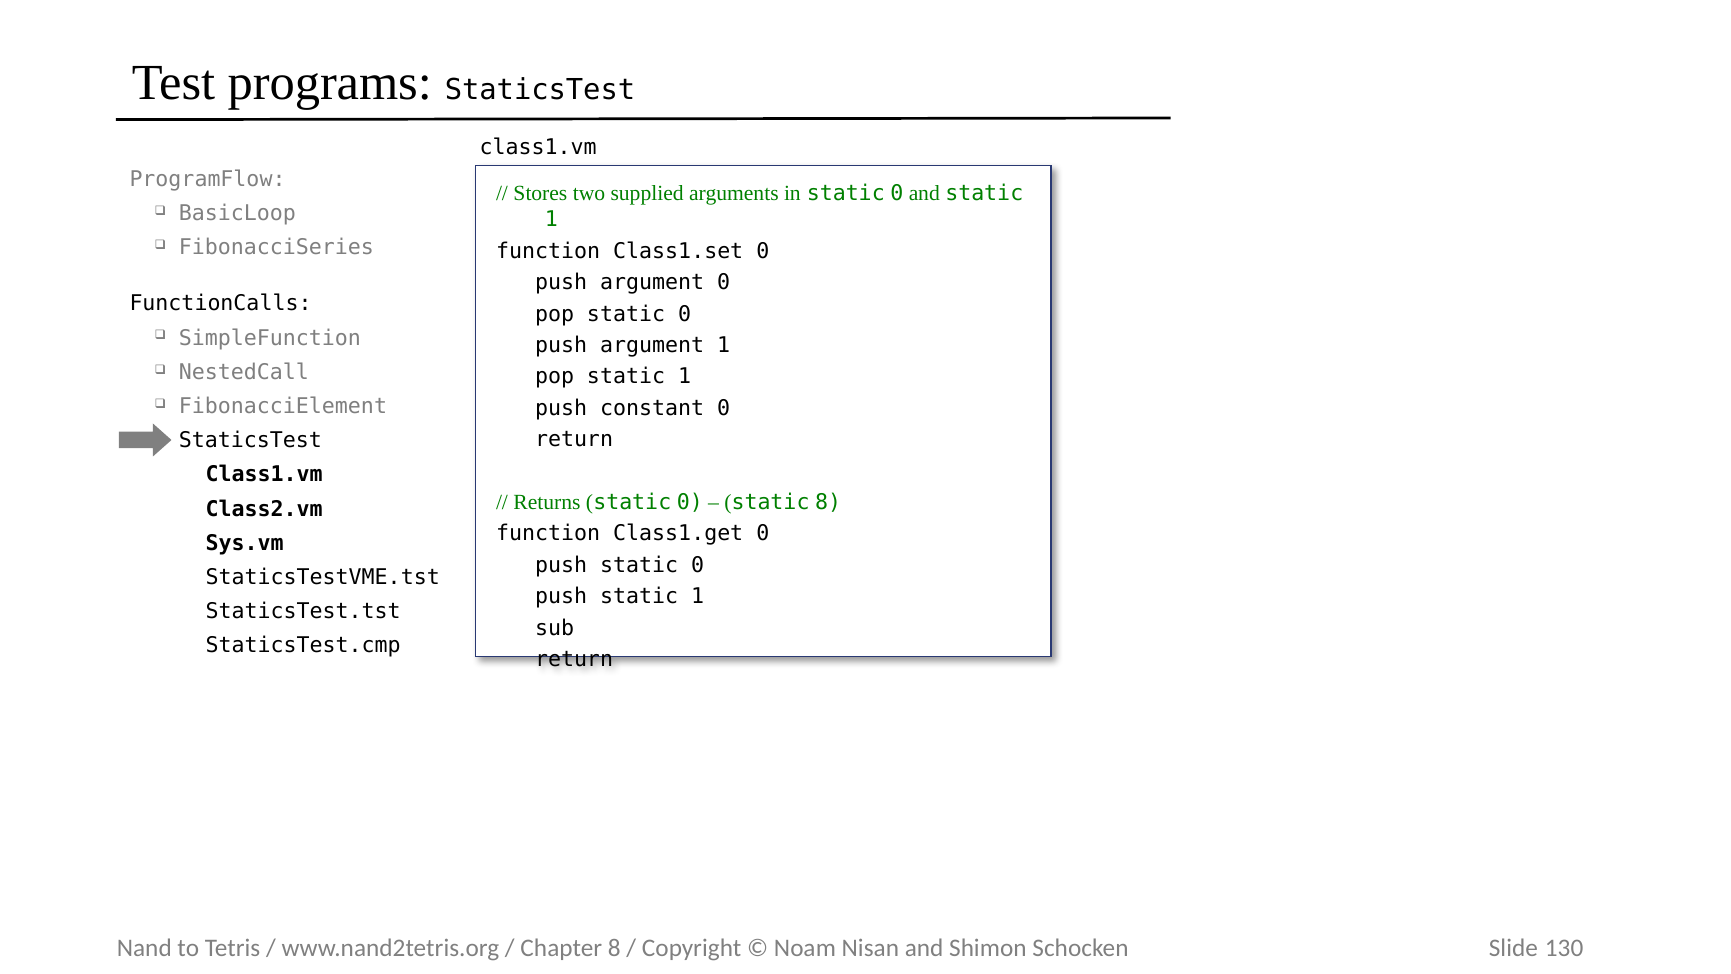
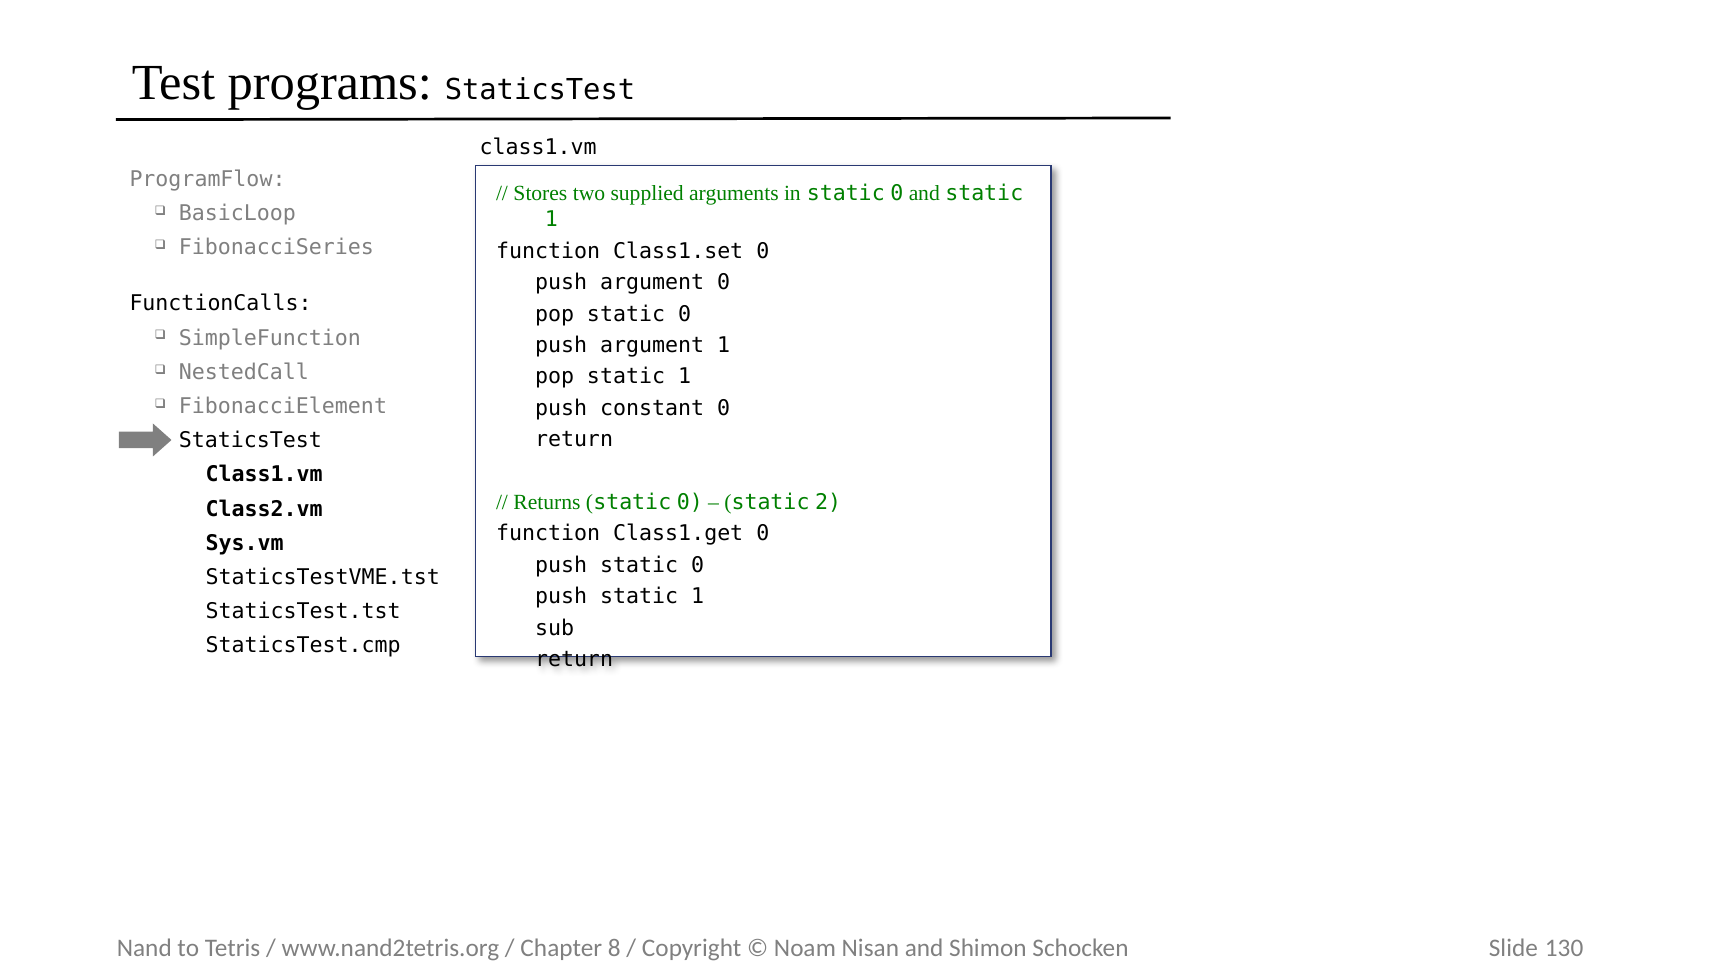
static 8: 8 -> 2
